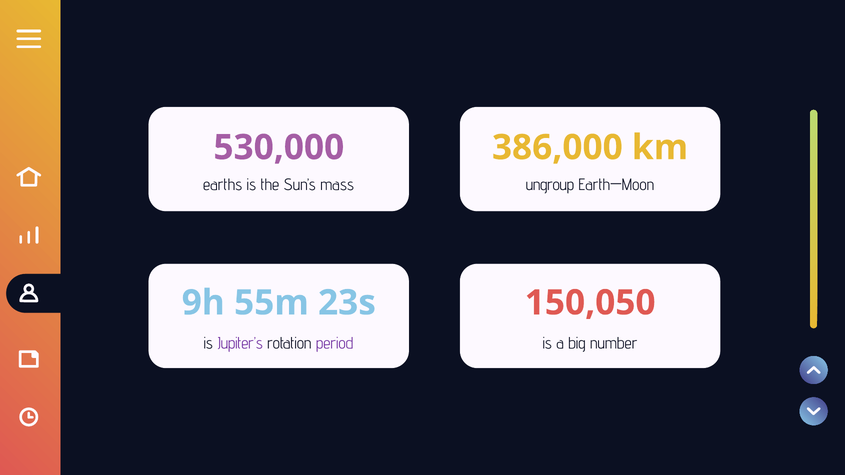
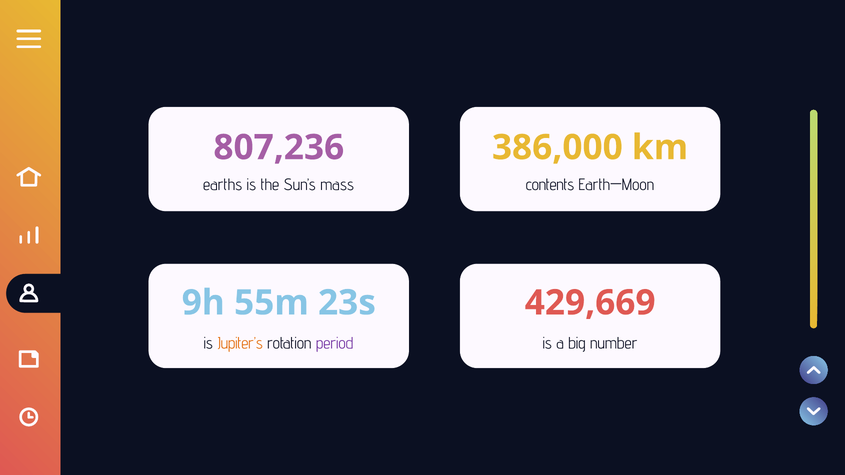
530,000: 530,000 -> 807,236
ungroup: ungroup -> contents
150,050: 150,050 -> 429,669
Jupiter’s colour: purple -> orange
